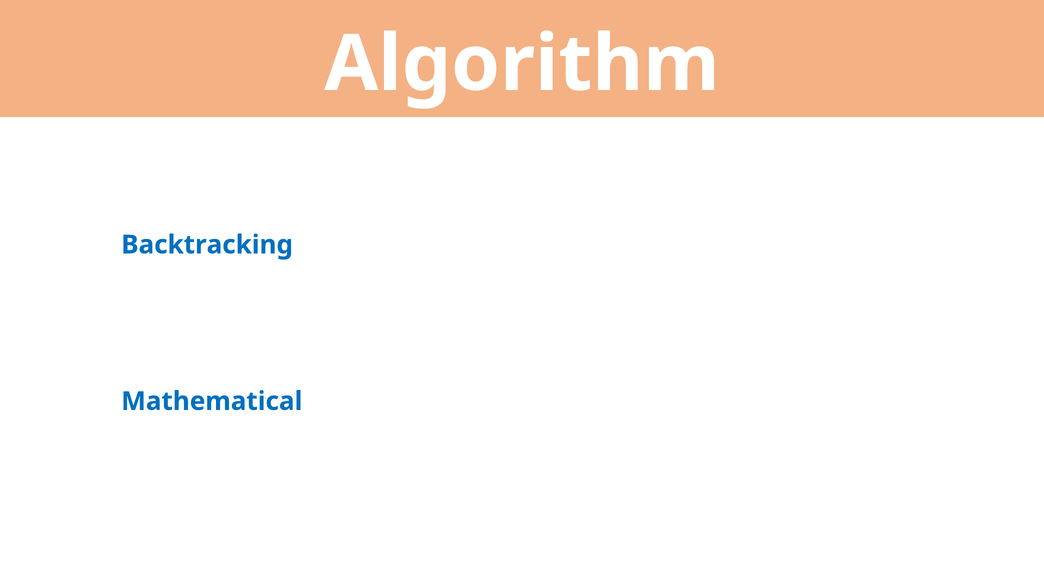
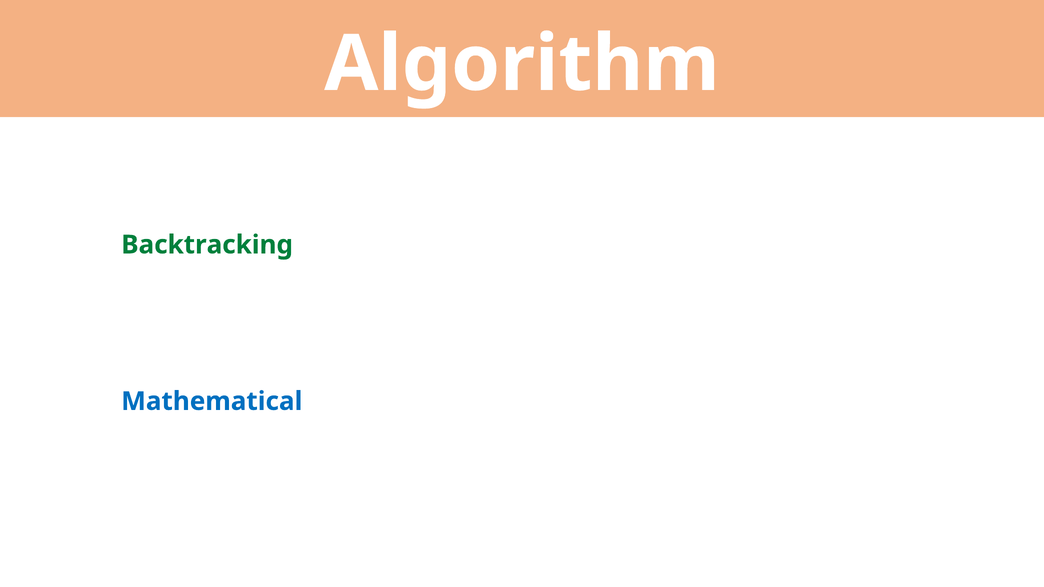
Backtracking colour: blue -> green
